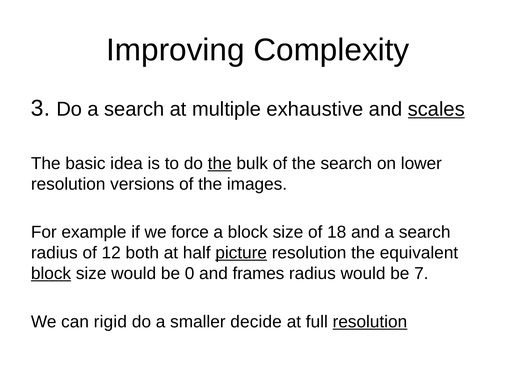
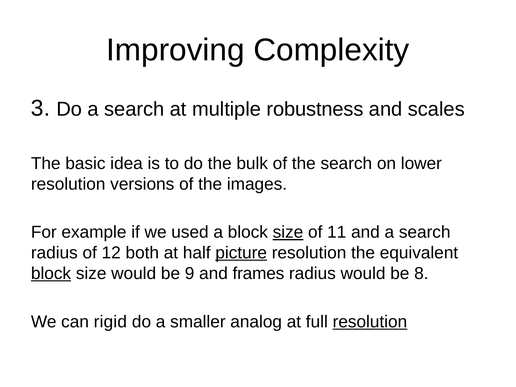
exhaustive: exhaustive -> robustness
scales underline: present -> none
the at (220, 163) underline: present -> none
force: force -> used
size at (288, 232) underline: none -> present
18: 18 -> 11
0: 0 -> 9
7: 7 -> 8
decide: decide -> analog
